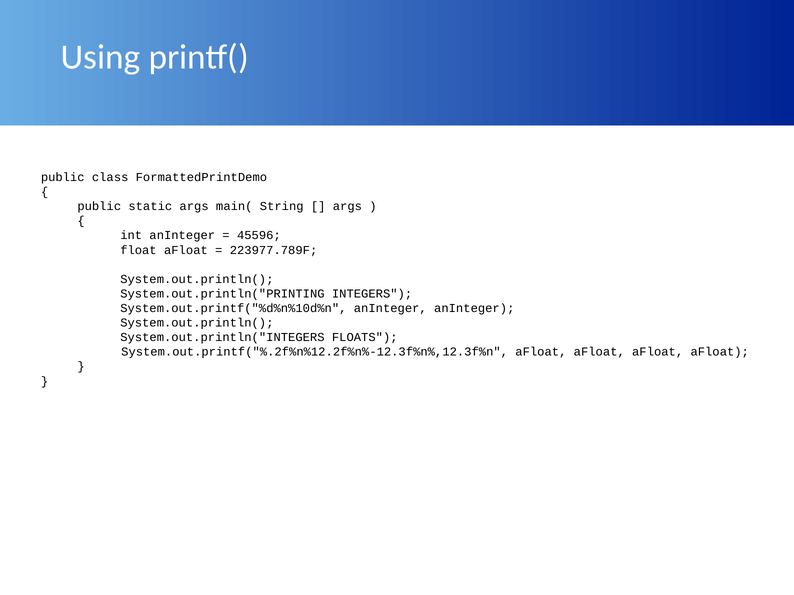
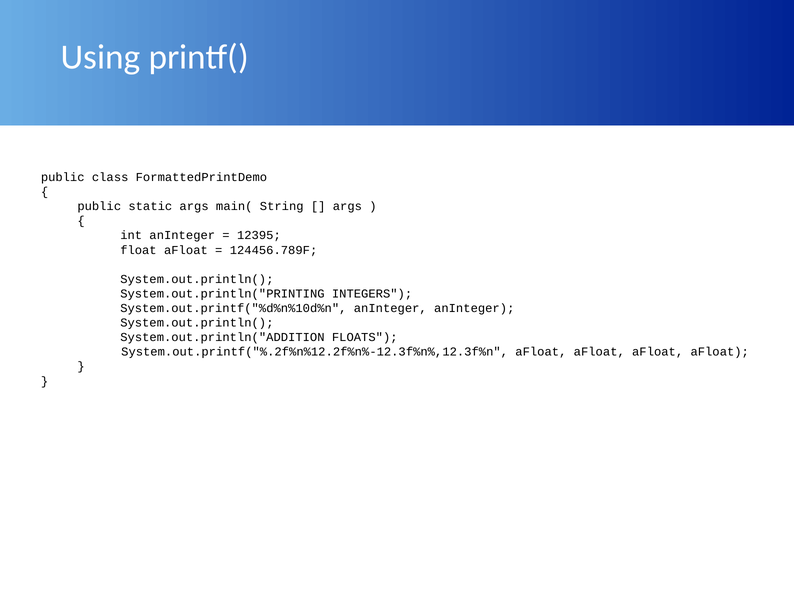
45596: 45596 -> 12395
223977.789F: 223977.789F -> 124456.789F
System.out.println("INTEGERS: System.out.println("INTEGERS -> System.out.println("ADDITION
